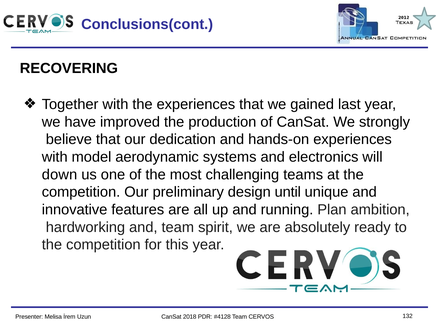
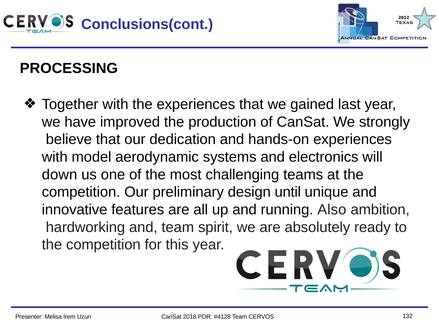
RECOVERING: RECOVERING -> PROCESSING
Plan: Plan -> Also
